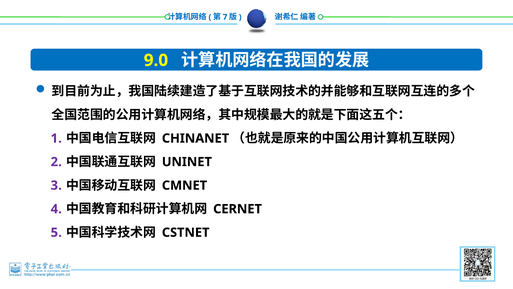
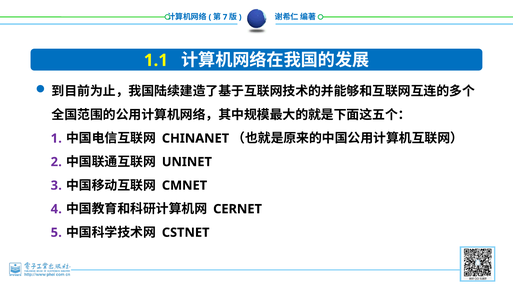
9.0: 9.0 -> 1.1
